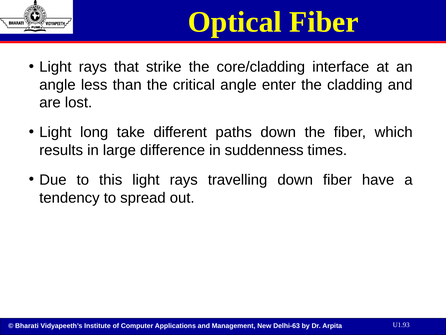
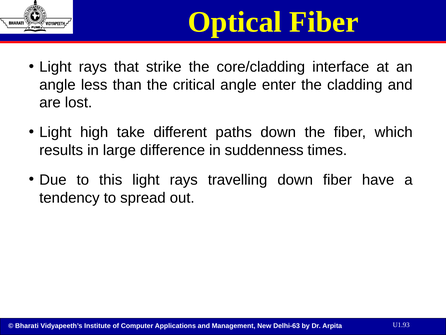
long: long -> high
